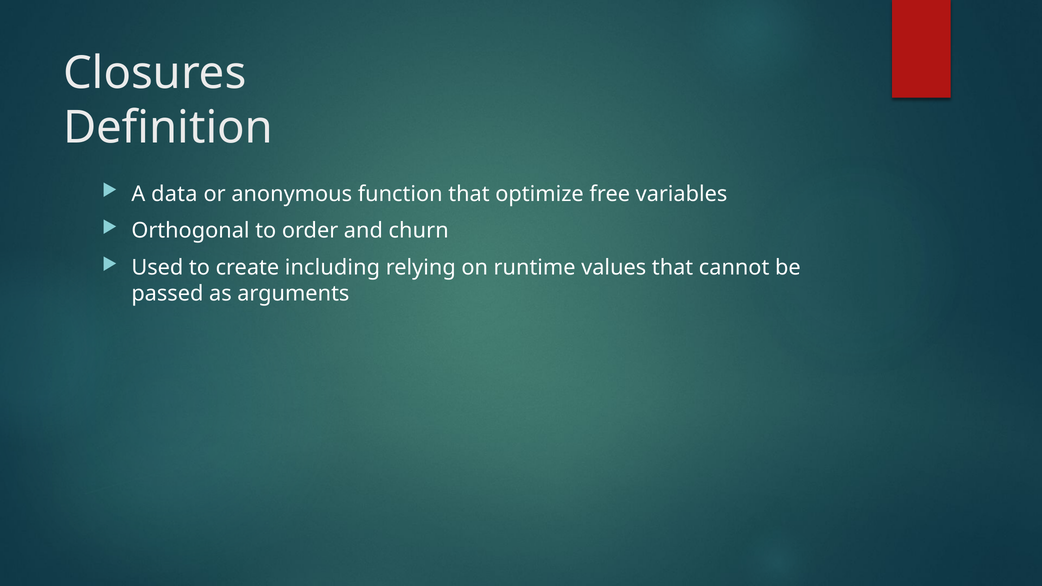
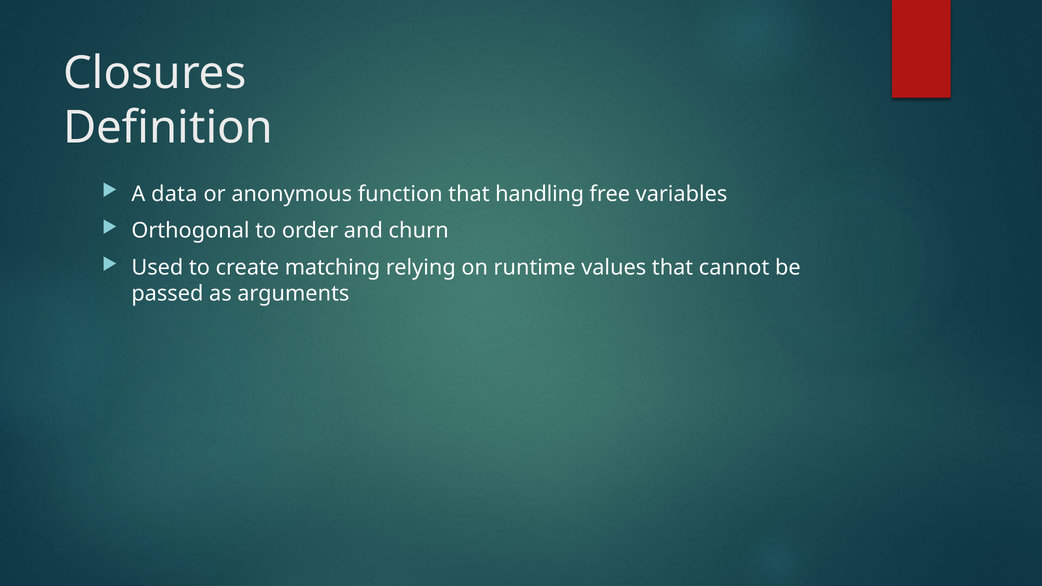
optimize: optimize -> handling
including: including -> matching
